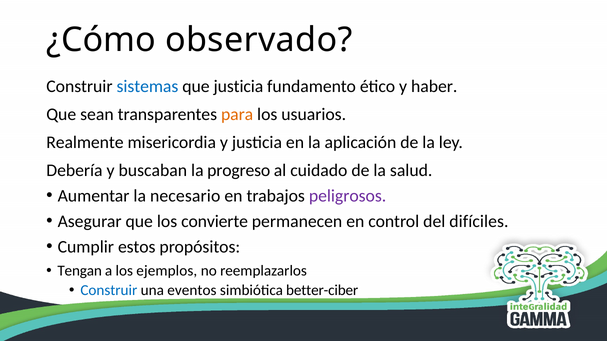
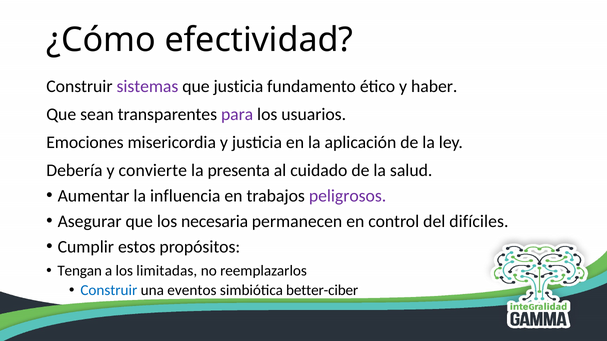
observado: observado -> efectividad
sistemas colour: blue -> purple
para colour: orange -> purple
Realmente: Realmente -> Emociones
buscaban: buscaban -> convierte
progreso: progreso -> presenta
necesario: necesario -> influencia
convierte: convierte -> necesaria
ejemplos: ejemplos -> limitadas
